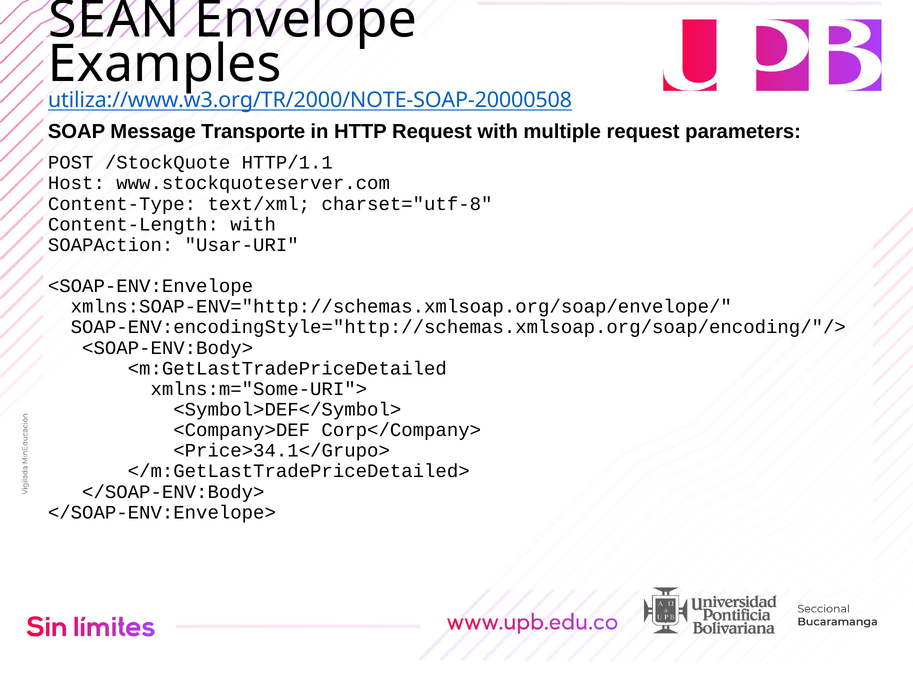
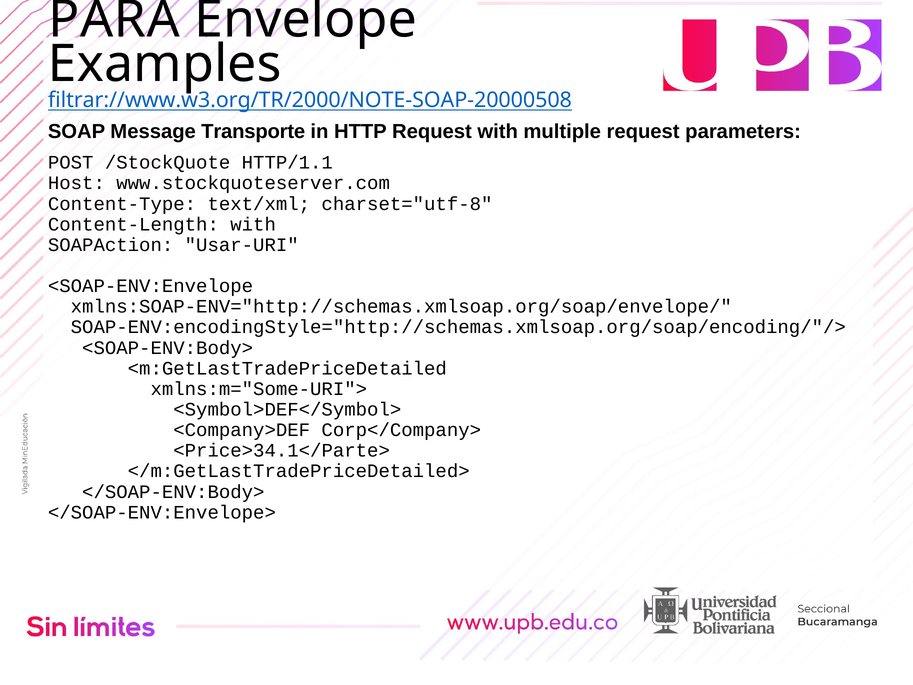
SEAN: SEAN -> PARA
utiliza://www.w3.org/TR/2000/NOTE-SOAP-20000508: utiliza://www.w3.org/TR/2000/NOTE-SOAP-20000508 -> filtrar://www.w3.org/TR/2000/NOTE-SOAP-20000508
<Price>34.1</Grupo>: <Price>34.1</Grupo> -> <Price>34.1</Parte>
